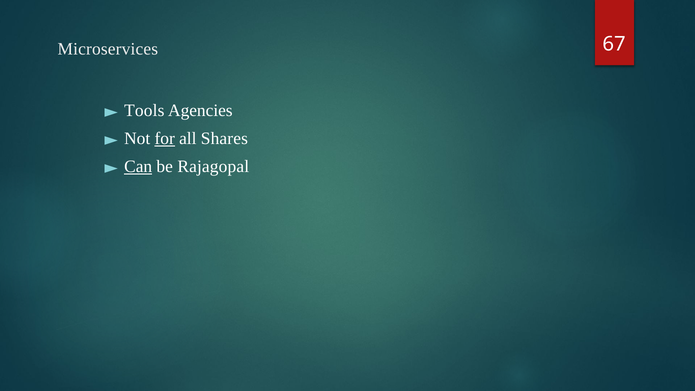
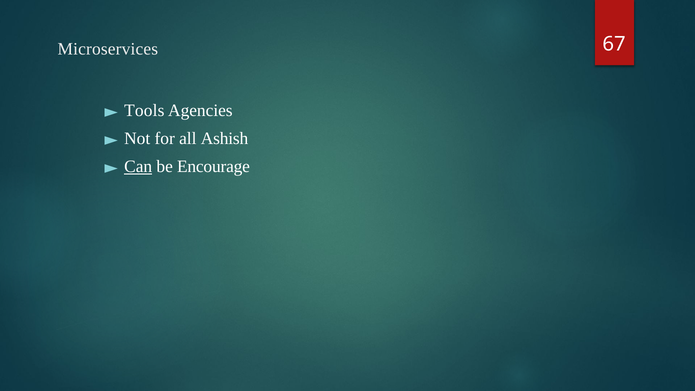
for underline: present -> none
Shares: Shares -> Ashish
Rajagopal: Rajagopal -> Encourage
